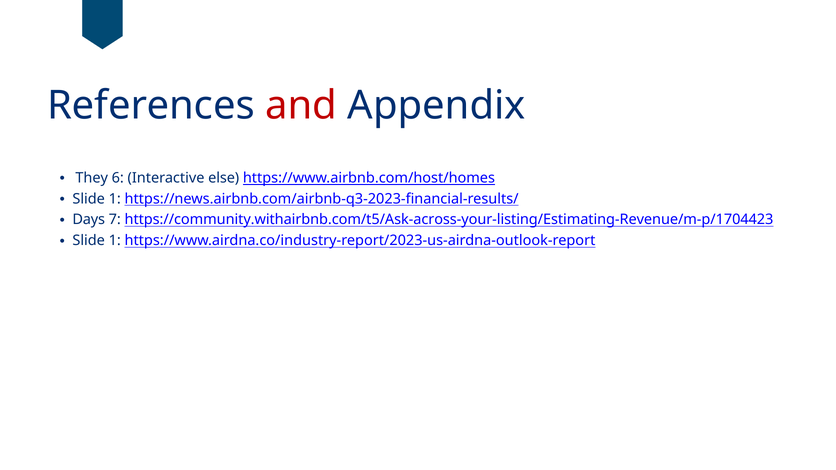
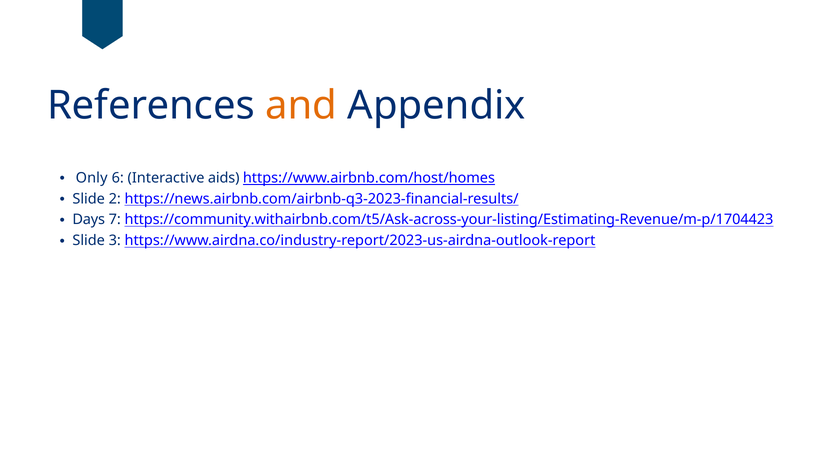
and colour: red -> orange
They: They -> Only
else: else -> aids
1 at (115, 199): 1 -> 2
1 at (115, 241): 1 -> 3
